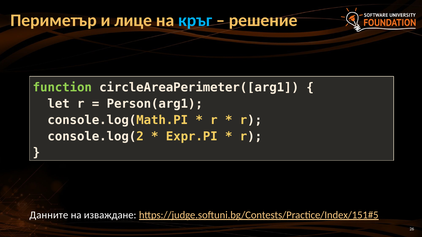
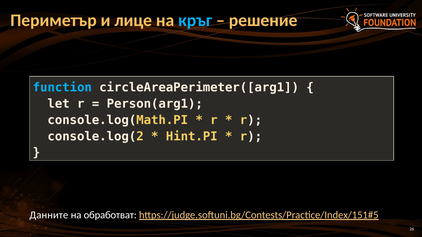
function colour: light green -> light blue
Expr.PI: Expr.PI -> Hint.PI
изваждане: изваждане -> обработват
